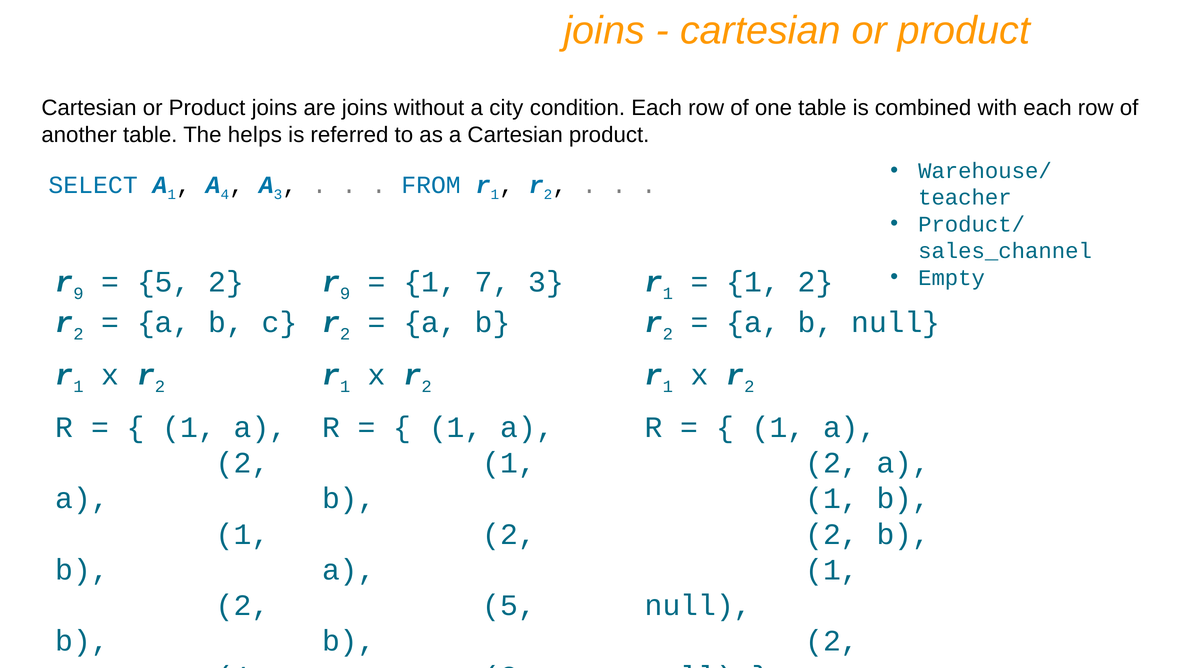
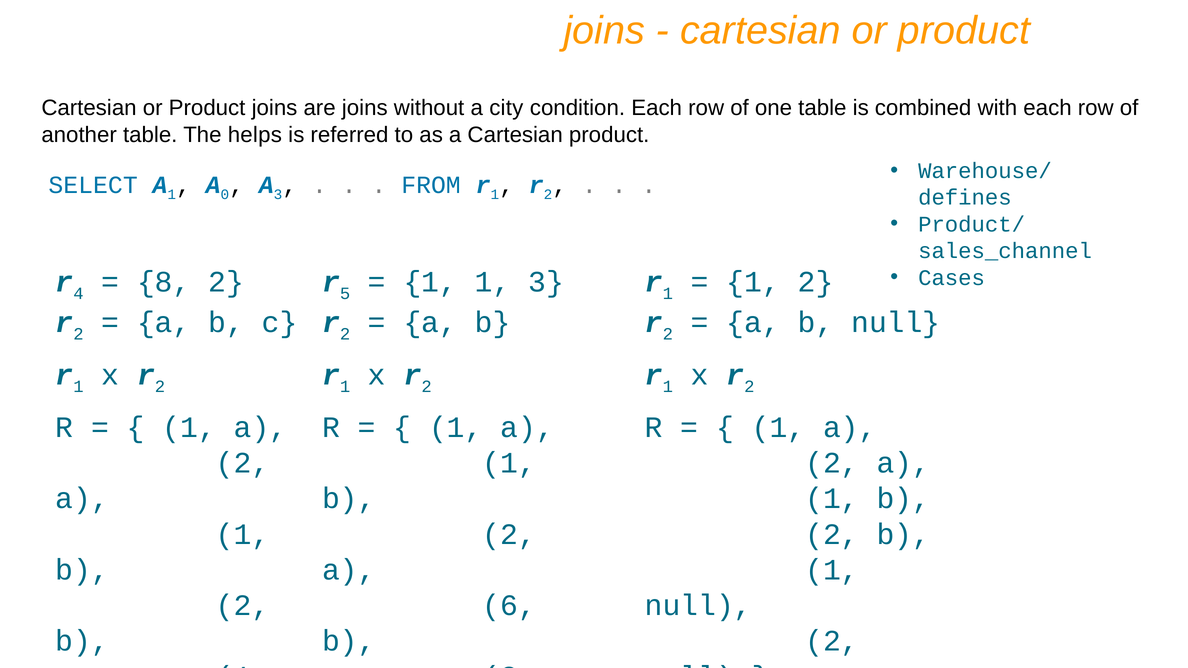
4 at (225, 195): 4 -> 0
teacher: teacher -> defines
Empty: Empty -> Cases
9 at (78, 294): 9 -> 4
5 at (164, 282): 5 -> 8
9 at (345, 294): 9 -> 5
1 7: 7 -> 1
5 at (509, 606): 5 -> 6
